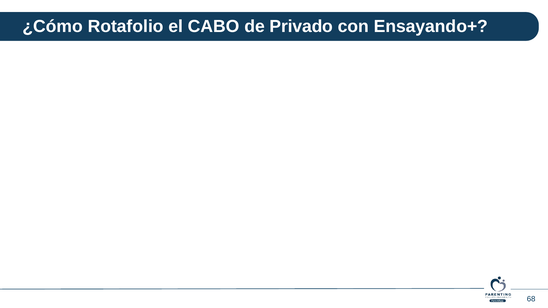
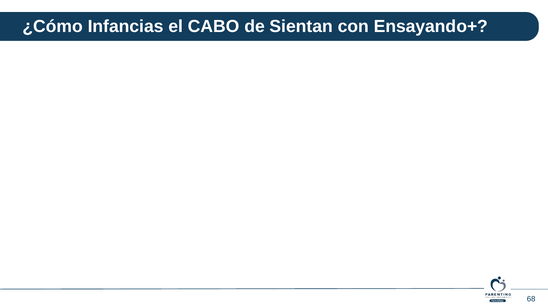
Rotafolio: Rotafolio -> Infancias
Privado: Privado -> Sientan
